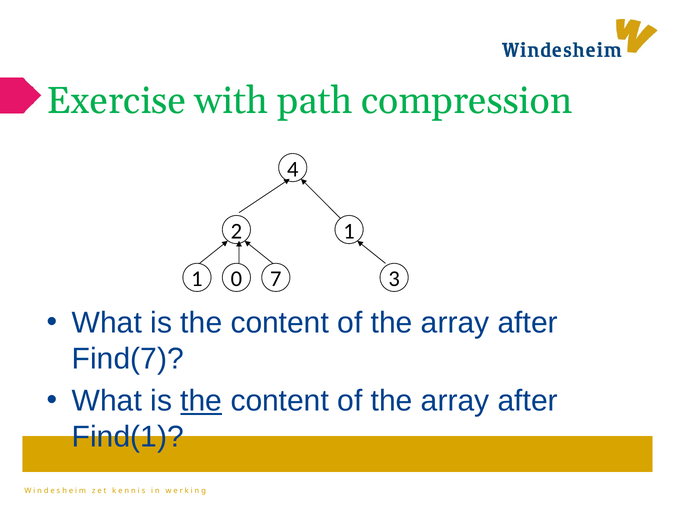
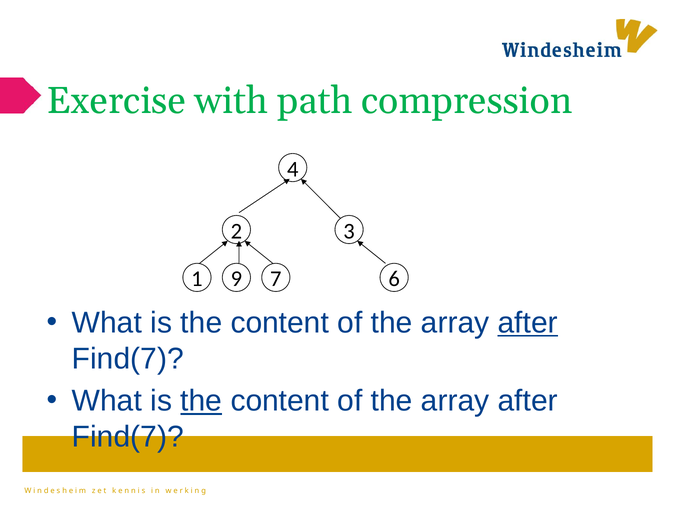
2 1: 1 -> 3
0: 0 -> 9
3: 3 -> 6
after at (528, 323) underline: none -> present
Find(1 at (128, 437): Find(1 -> Find(7
